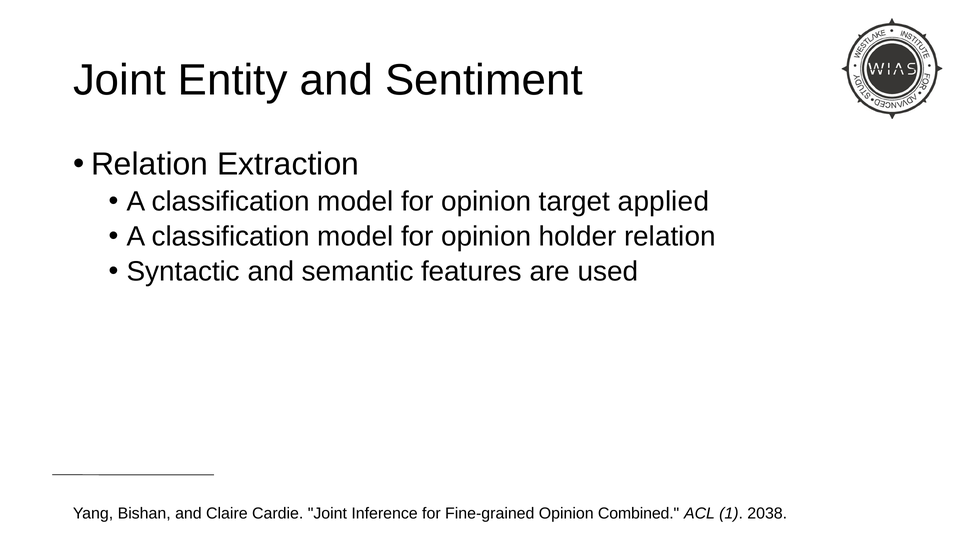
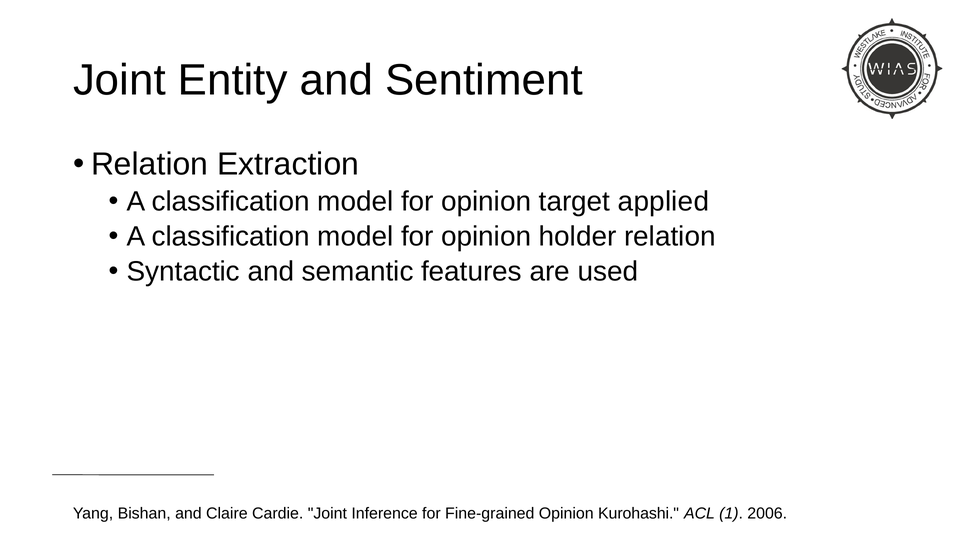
Combined: Combined -> Kurohashi
2038: 2038 -> 2006
